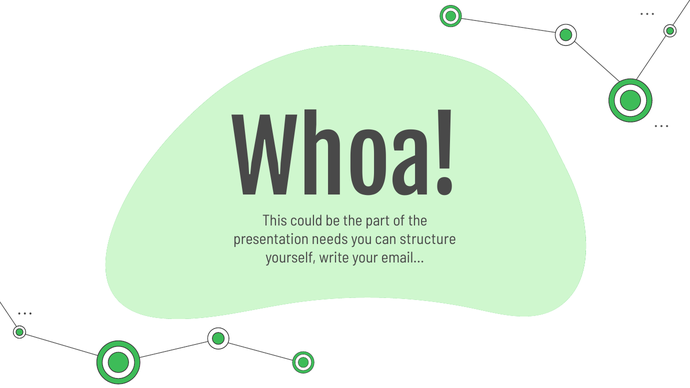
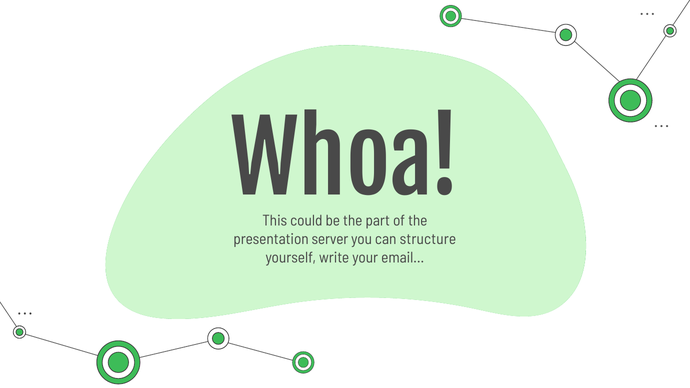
needs: needs -> server
